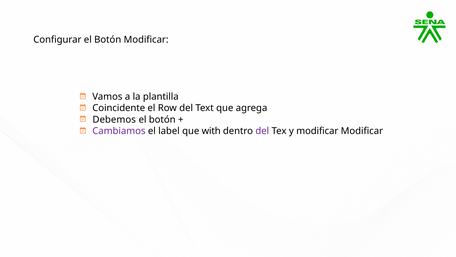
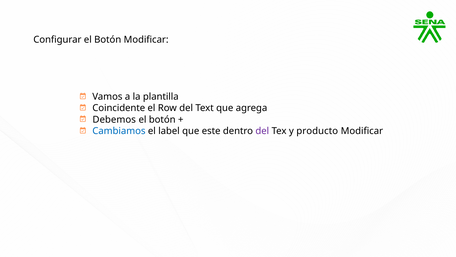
Cambiamos colour: purple -> blue
with: with -> este
y modificar: modificar -> producto
